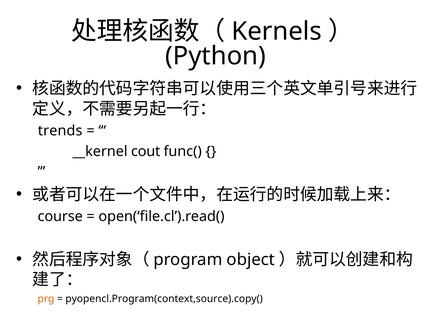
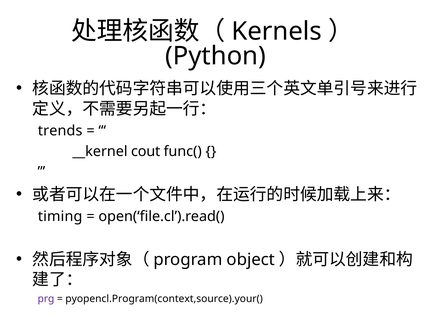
course: course -> timing
prg colour: orange -> purple
pyopencl.Program(context,source).copy(: pyopencl.Program(context,source).copy( -> pyopencl.Program(context,source).your(
